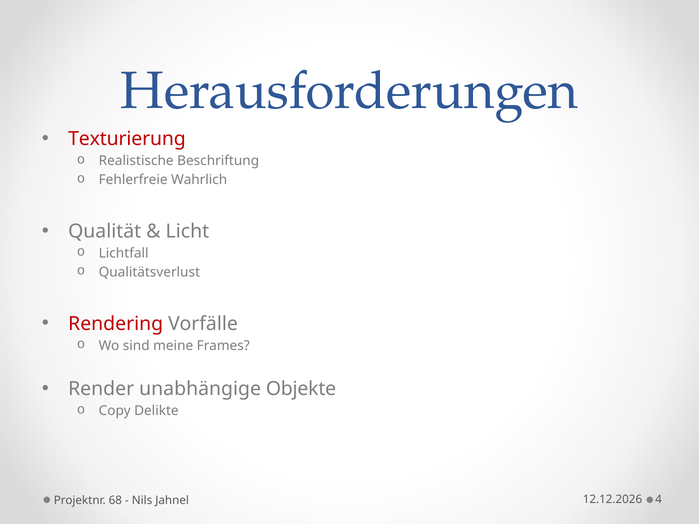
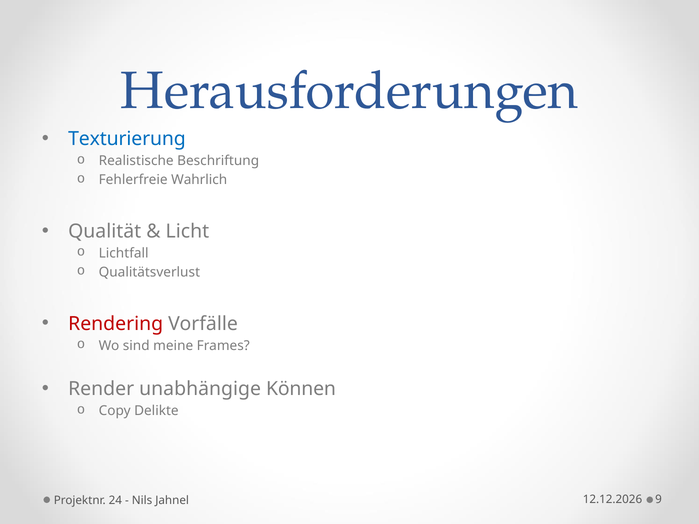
Texturierung colour: red -> blue
Objekte: Objekte -> Können
68: 68 -> 24
4: 4 -> 9
